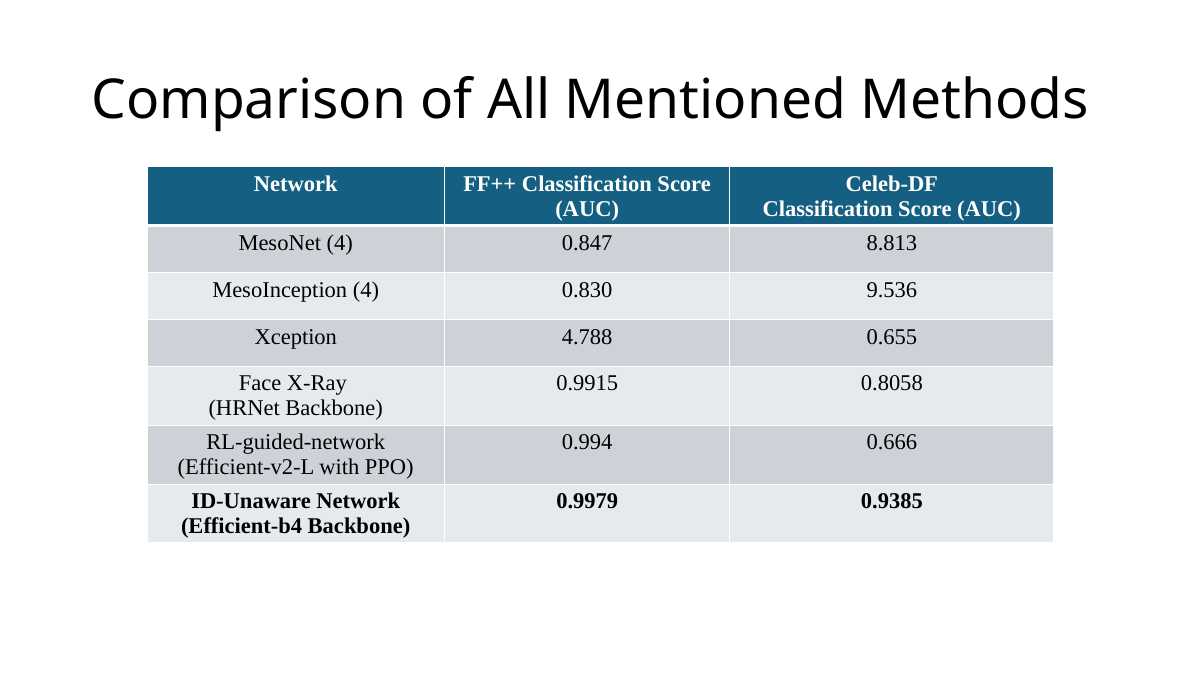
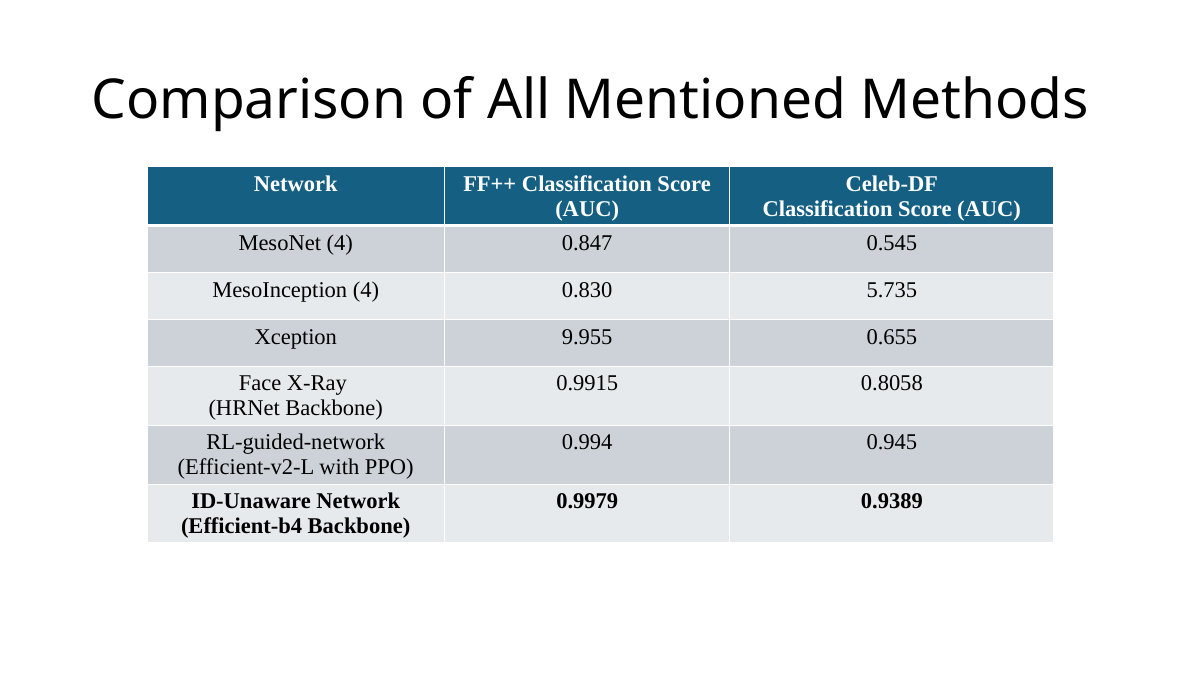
8.813: 8.813 -> 0.545
9.536: 9.536 -> 5.735
4.788: 4.788 -> 9.955
0.666: 0.666 -> 0.945
0.9385: 0.9385 -> 0.9389
